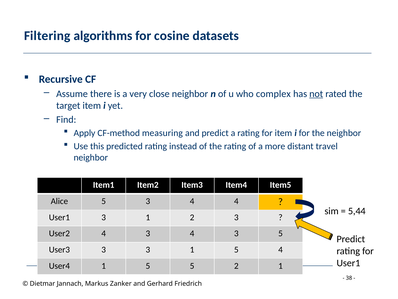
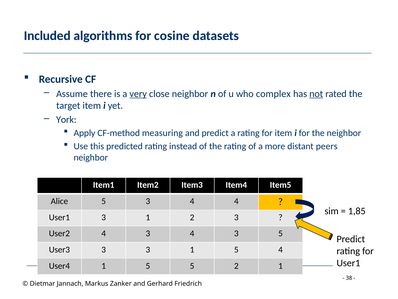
Filtering: Filtering -> Included
very underline: none -> present
Find: Find -> York
travel: travel -> peers
5,44: 5,44 -> 1,85
